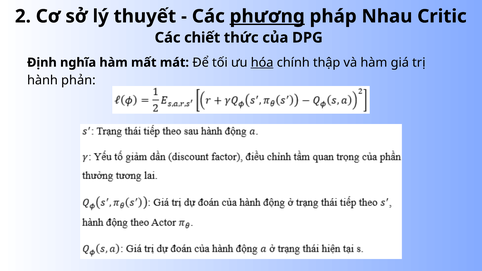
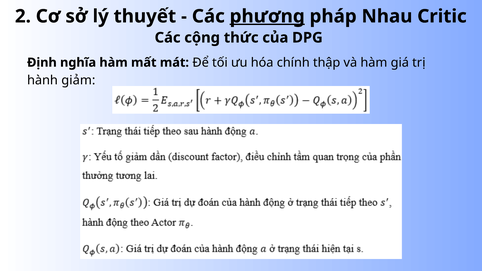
chiết: chiết -> cộng
hóa underline: present -> none
phản: phản -> giảm
